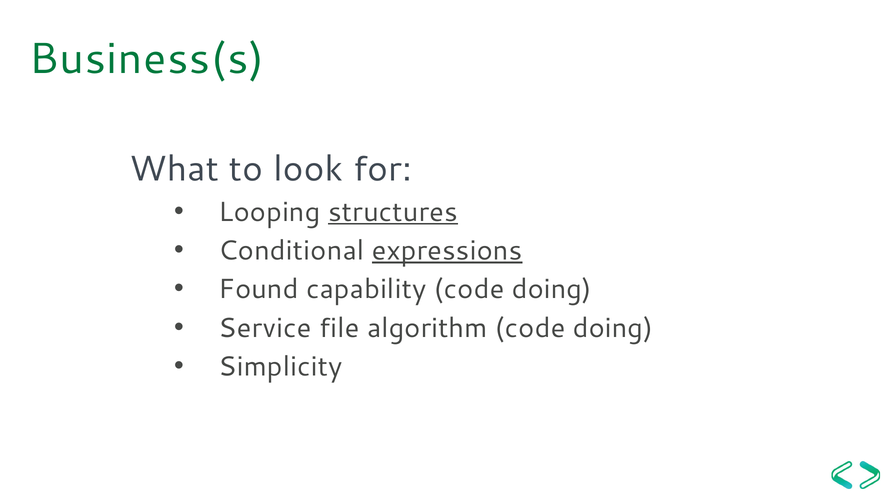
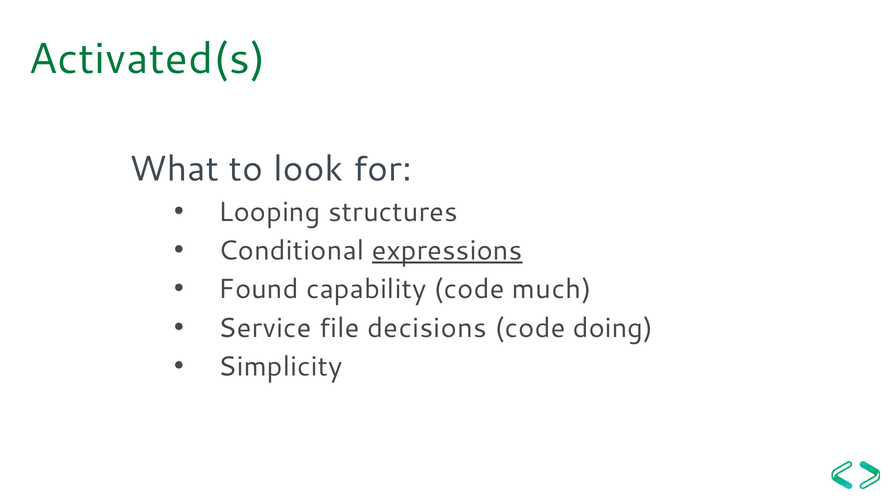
Business(s: Business(s -> Activated(s
structures underline: present -> none
capability code doing: doing -> much
algorithm: algorithm -> decisions
